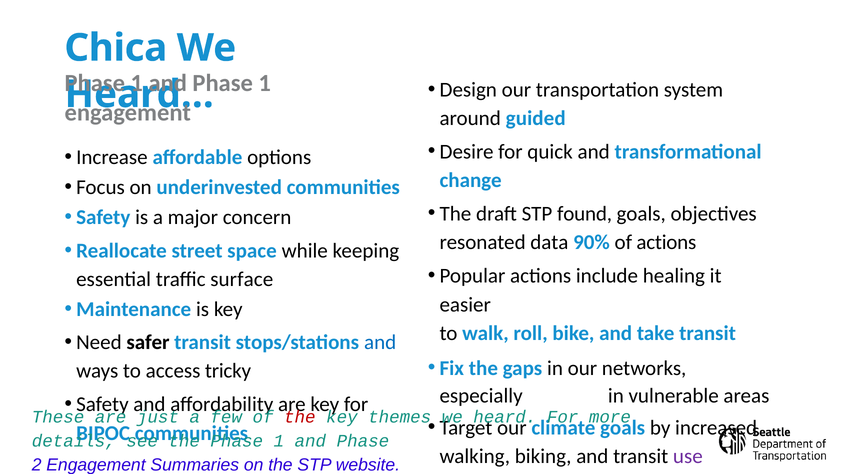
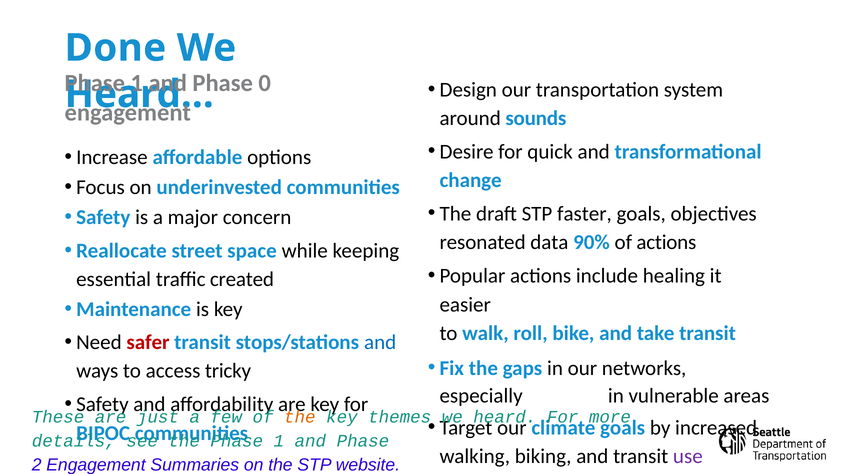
Chica: Chica -> Done
1 at (265, 83): 1 -> 0
guided: guided -> sounds
found: found -> faster
surface: surface -> created
safer colour: black -> red
the at (300, 417) colour: red -> orange
